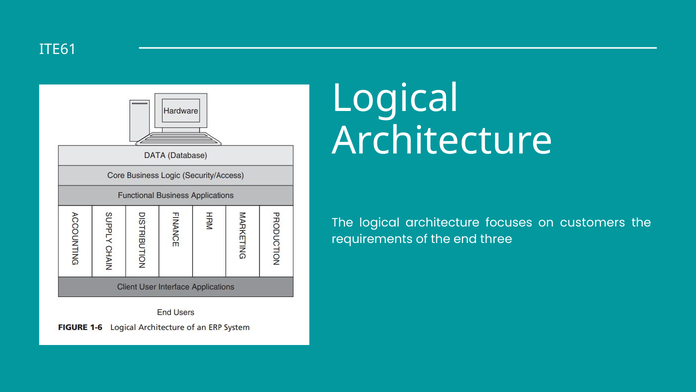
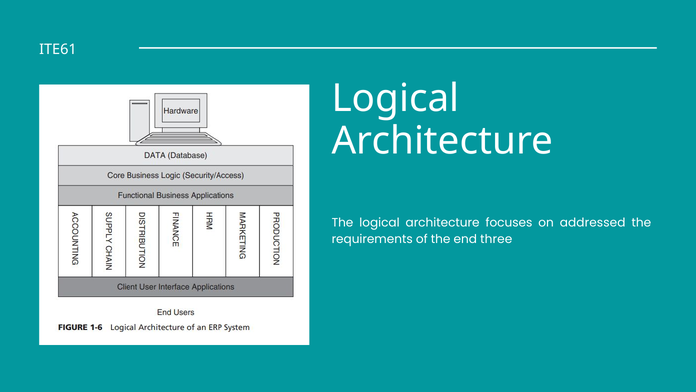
customers: customers -> addressed
